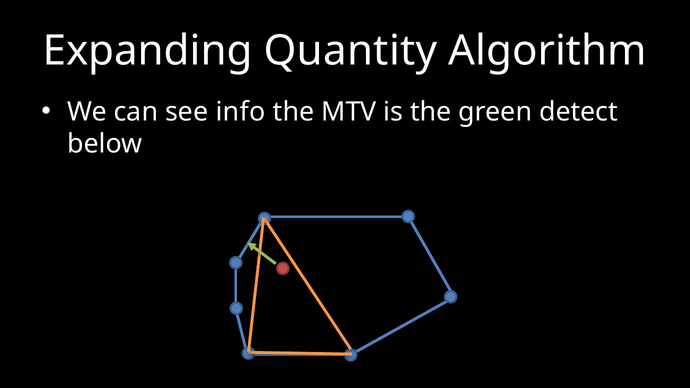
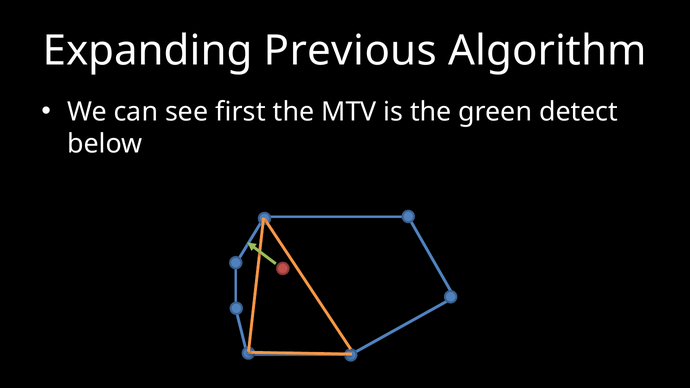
Quantity: Quantity -> Previous
info: info -> first
